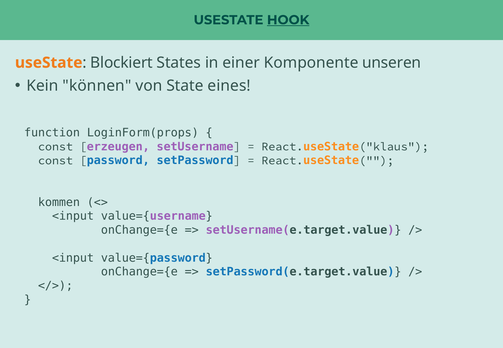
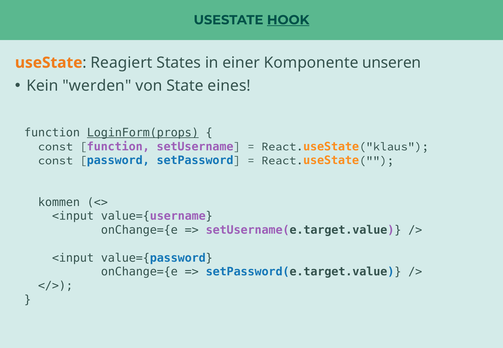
Blockiert: Blockiert -> Reagiert
können: können -> werden
LoginForm(props underline: none -> present
erzeugen at (118, 147): erzeugen -> function
